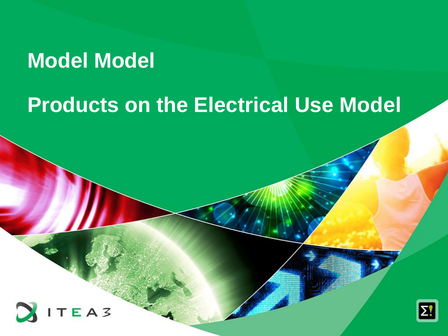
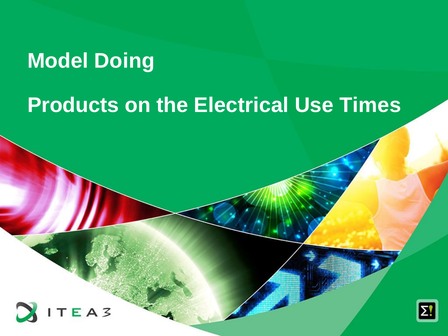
Model at (125, 61): Model -> Doing
Use Model: Model -> Times
